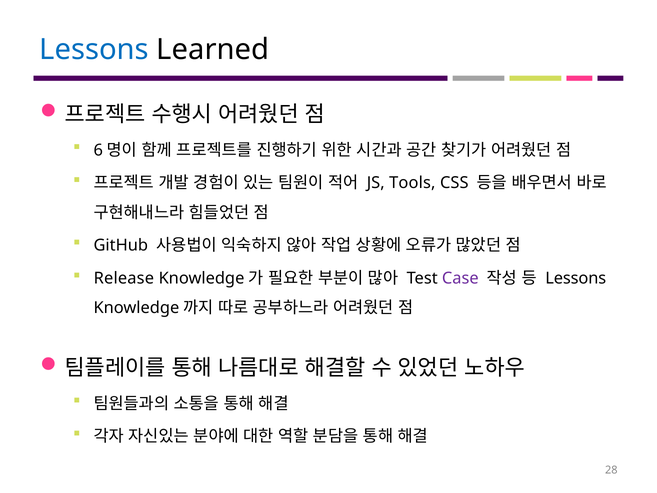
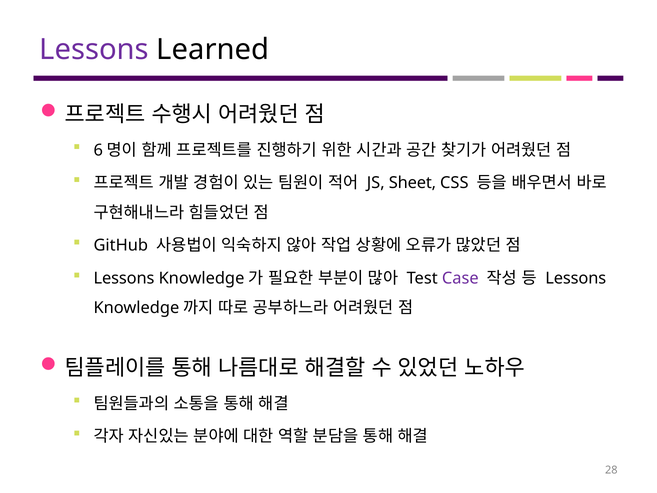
Lessons at (94, 50) colour: blue -> purple
Tools: Tools -> Sheet
Release at (124, 278): Release -> Lessons
